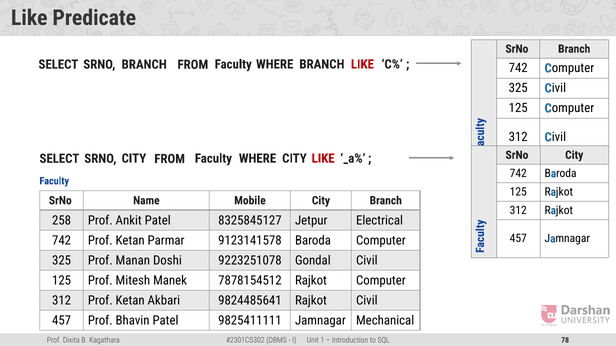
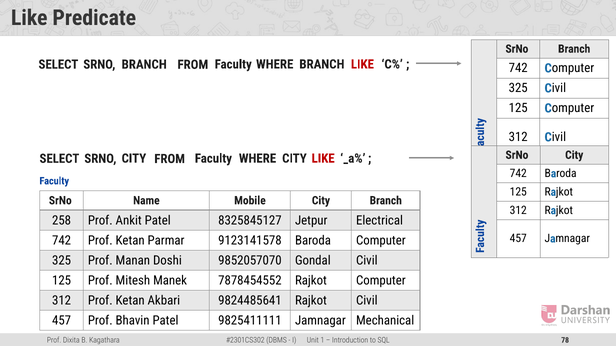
9223251078: 9223251078 -> 9852057070
7878154512: 7878154512 -> 7878454552
